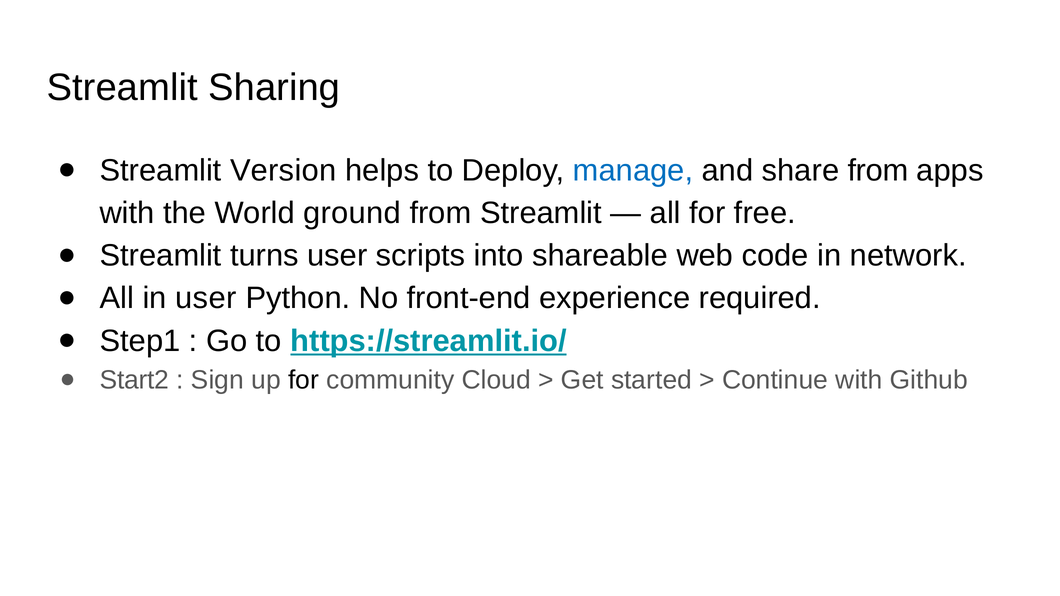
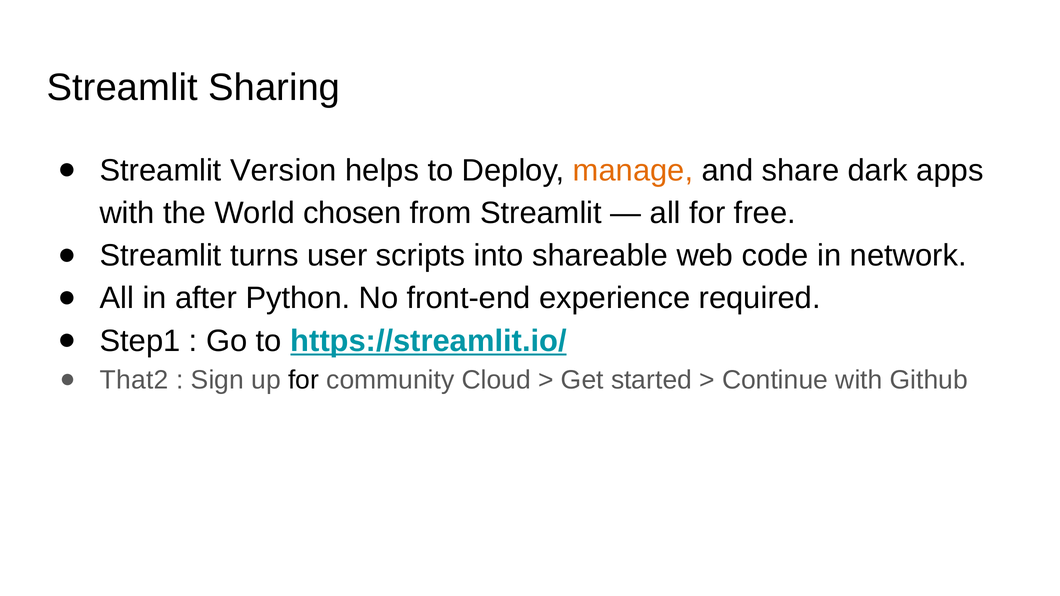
manage colour: blue -> orange
share from: from -> dark
ground: ground -> chosen
in user: user -> after
Start2: Start2 -> That2
